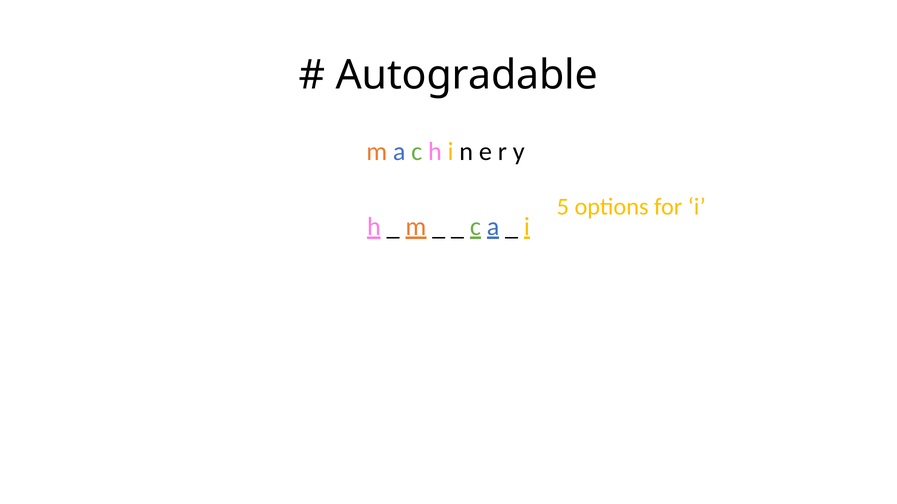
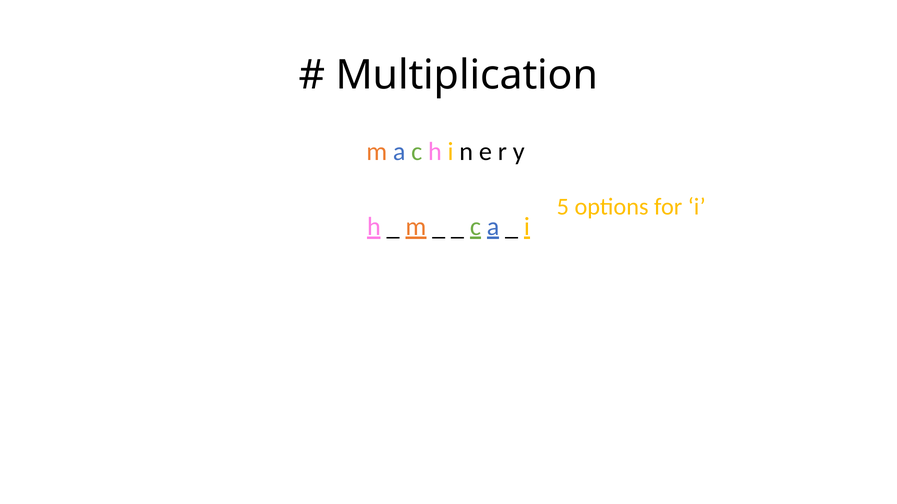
Autogradable: Autogradable -> Multiplication
